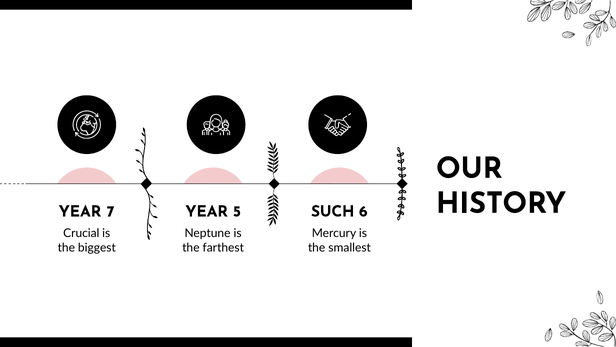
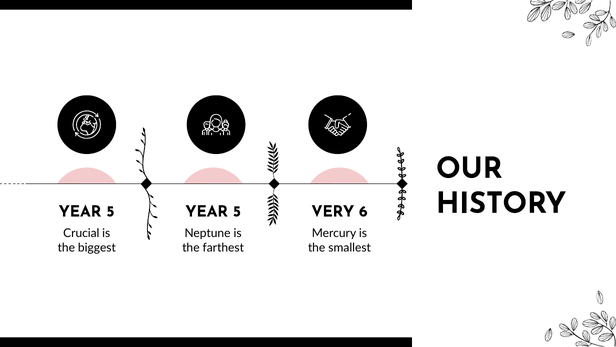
7 at (110, 211): 7 -> 5
SUCH: SUCH -> VERY
